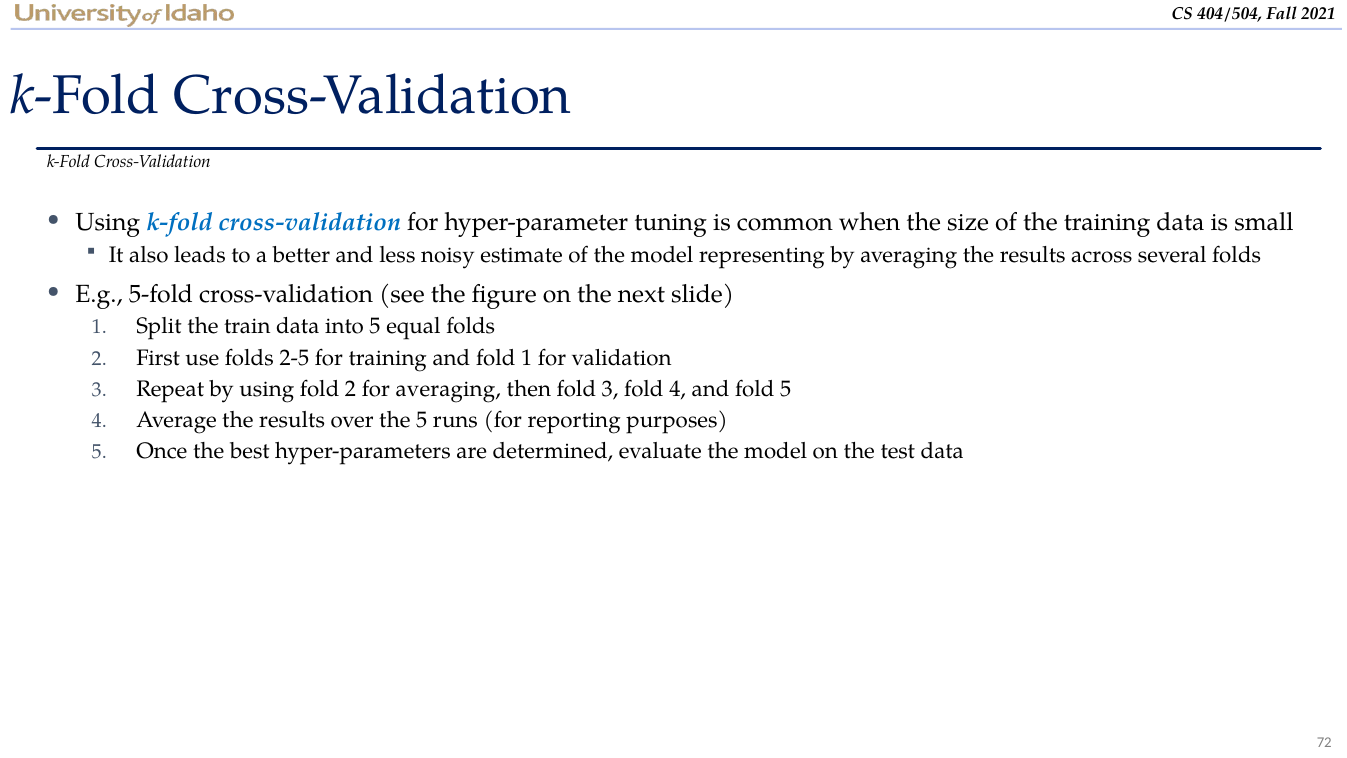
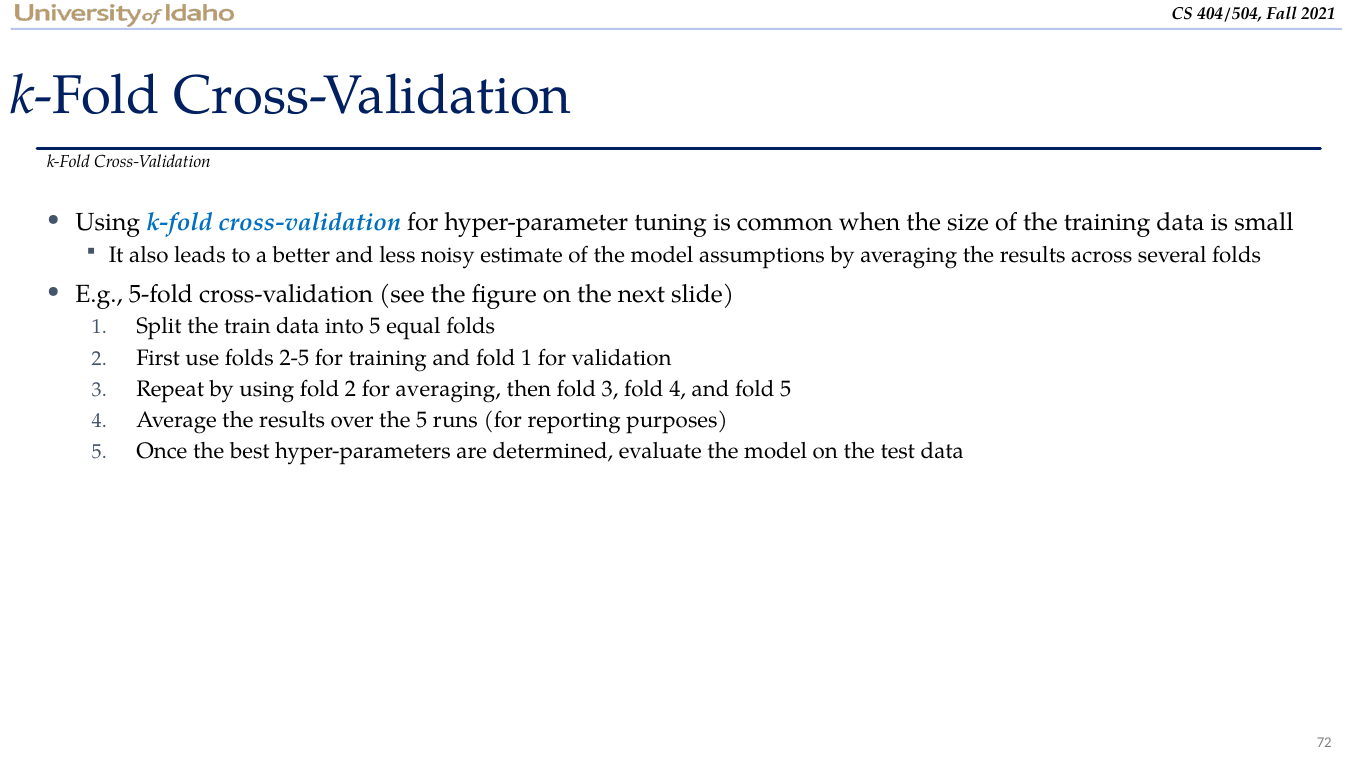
representing: representing -> assumptions
